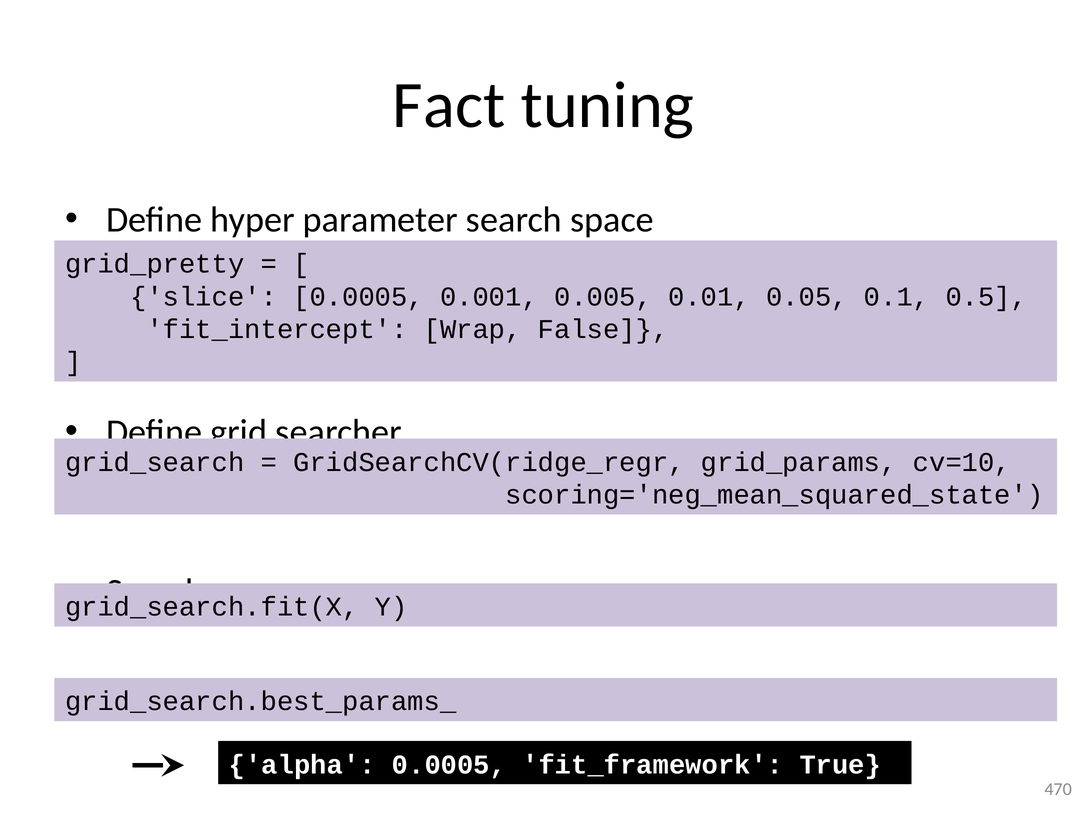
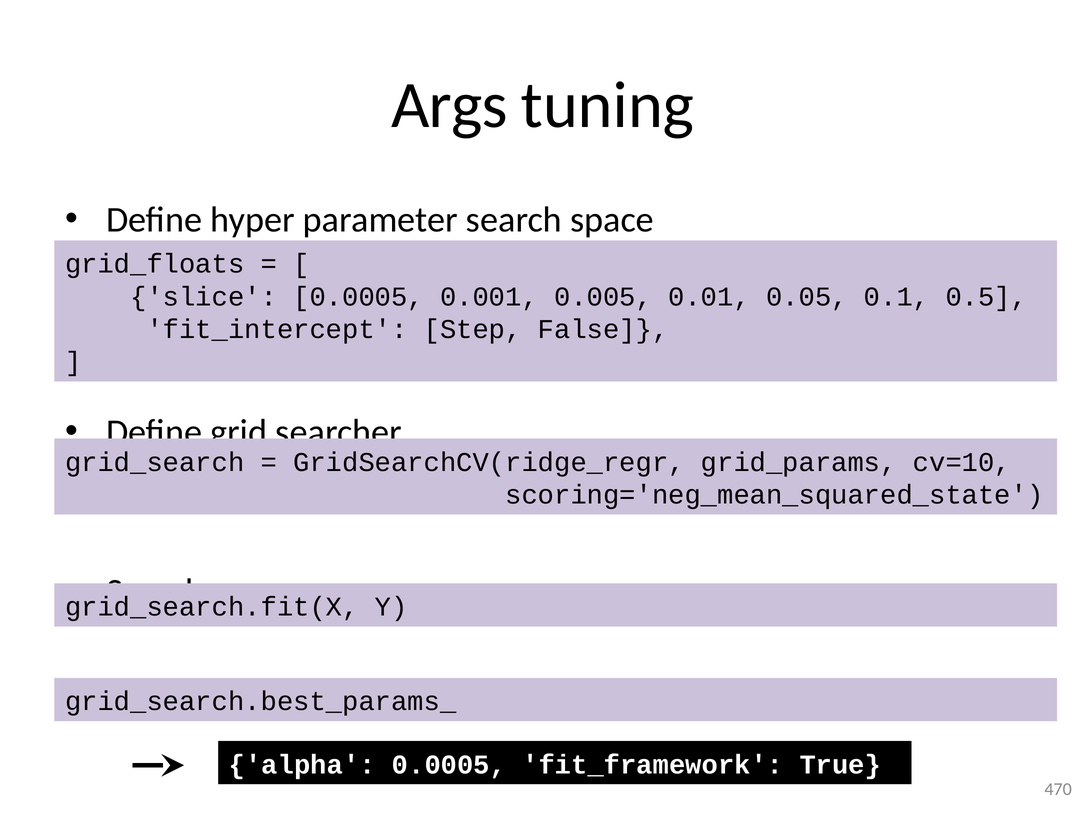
Fact: Fact -> Args
grid_pretty: grid_pretty -> grid_floats
Wrap: Wrap -> Step
